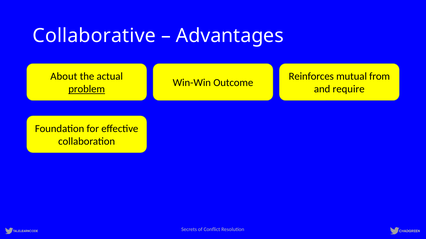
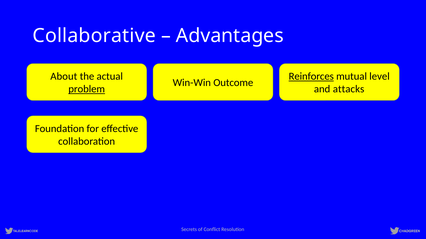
Reinforces underline: none -> present
from: from -> level
require: require -> attacks
